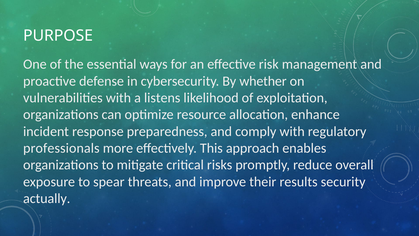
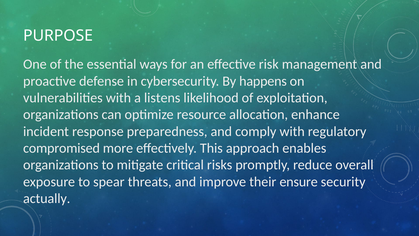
whether: whether -> happens
professionals: professionals -> compromised
results: results -> ensure
